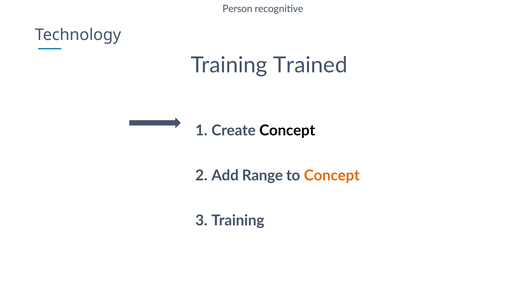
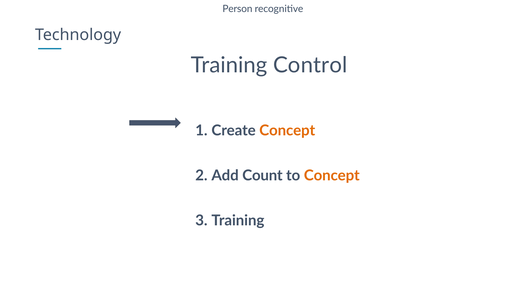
Trained: Trained -> Control
Concept at (287, 131) colour: black -> orange
Range: Range -> Count
